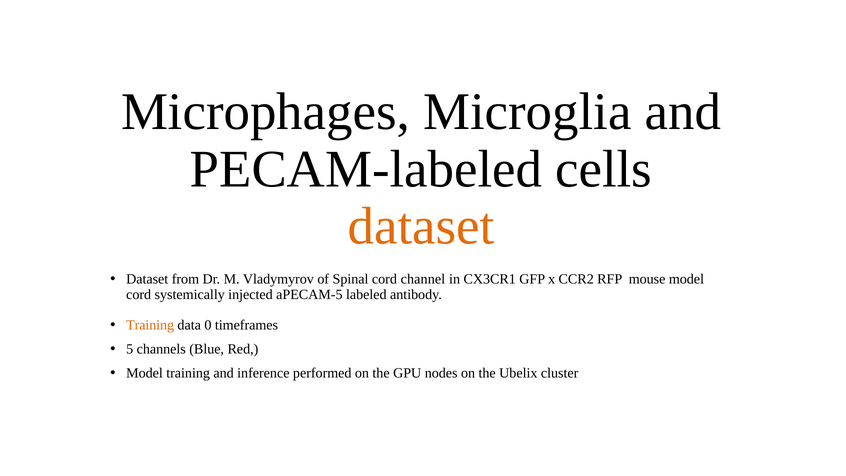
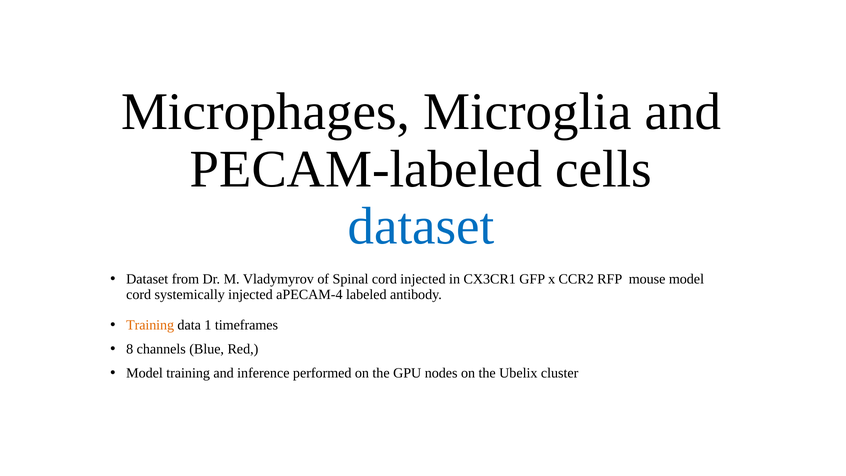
dataset at (421, 226) colour: orange -> blue
cord channel: channel -> injected
aPECAM-5: aPECAM-5 -> aPECAM-4
0: 0 -> 1
5: 5 -> 8
